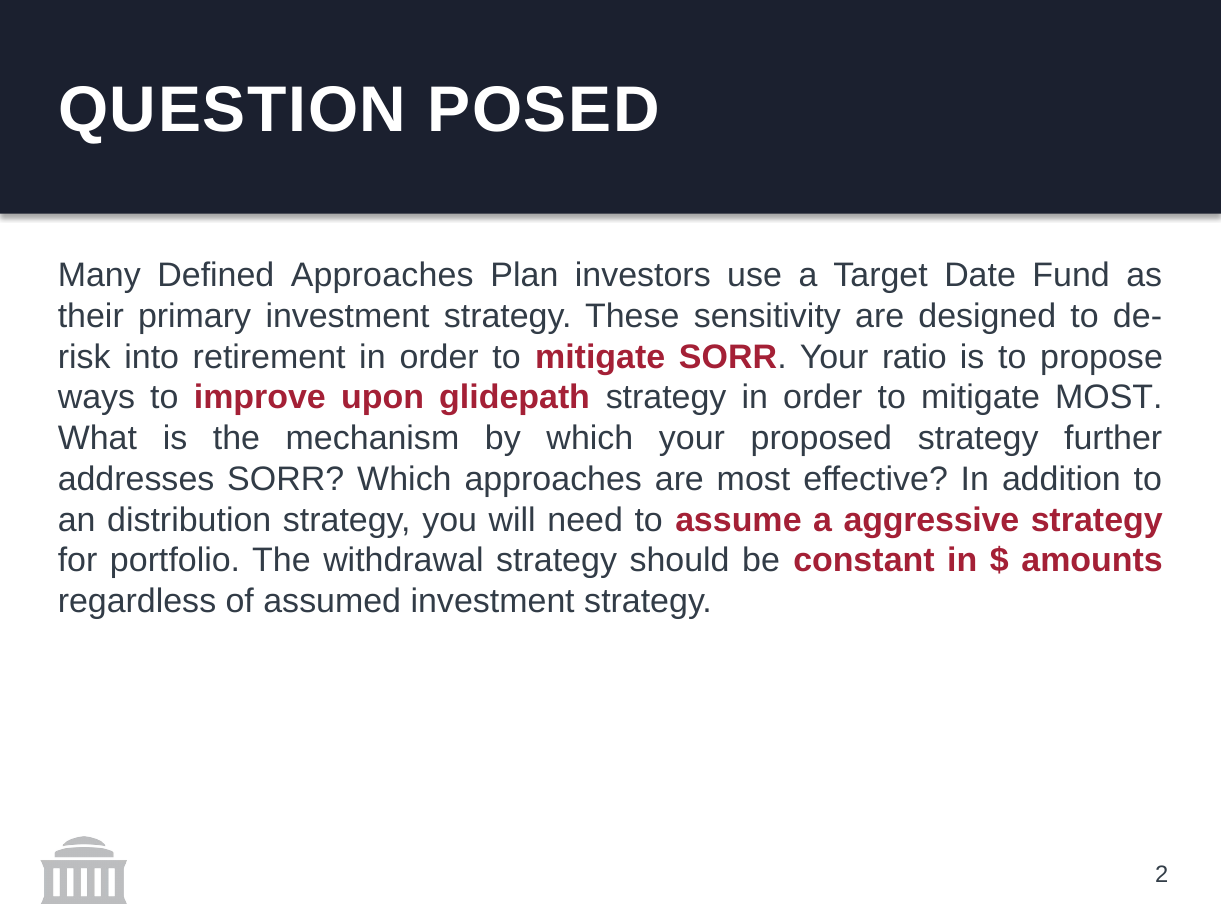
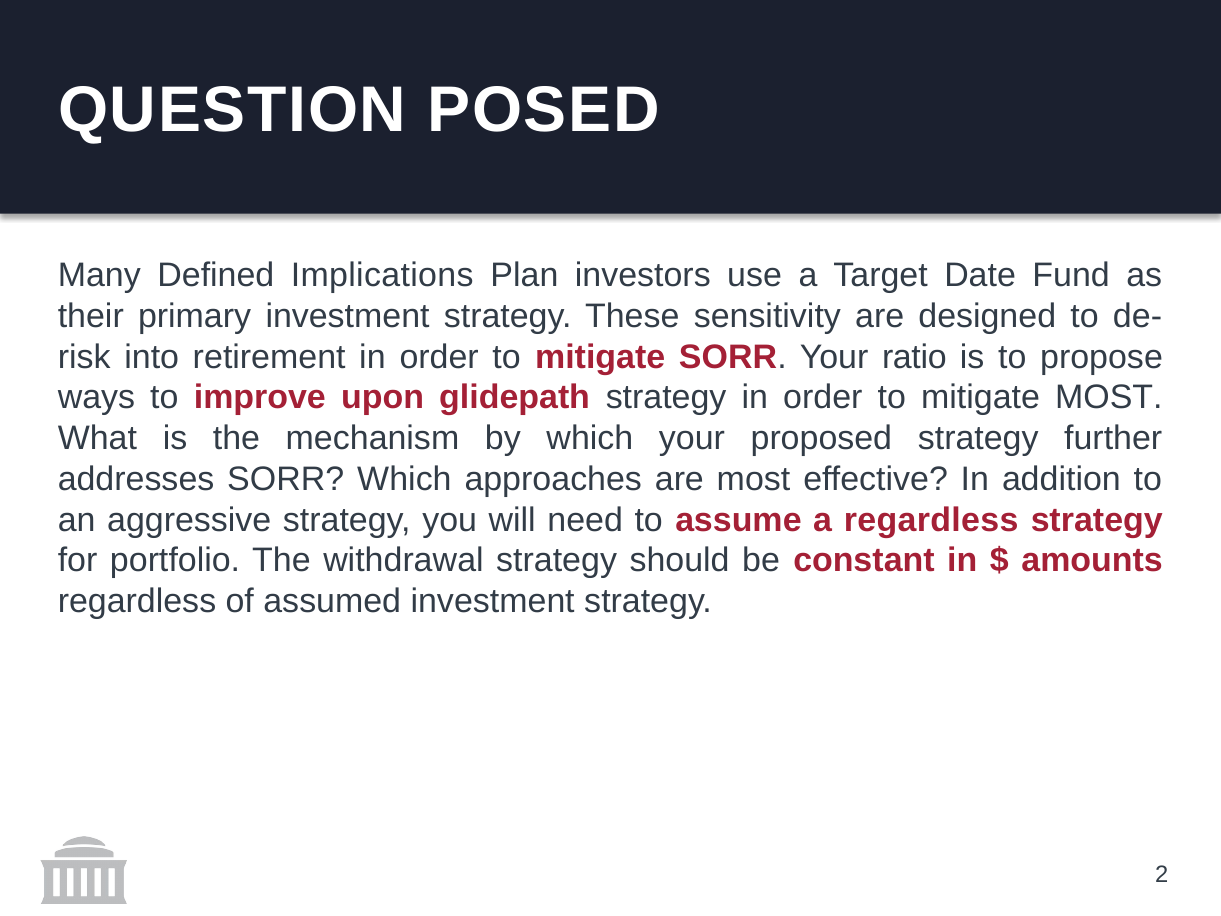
Defined Approaches: Approaches -> Implications
distribution: distribution -> aggressive
a aggressive: aggressive -> regardless
